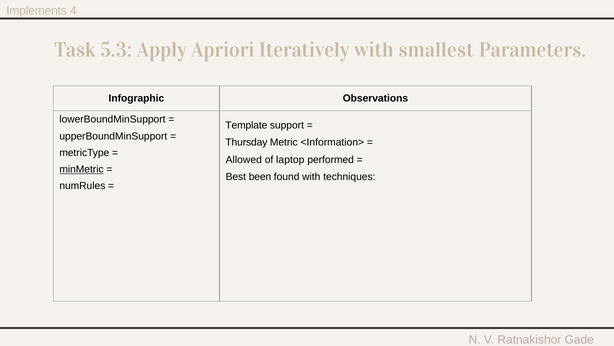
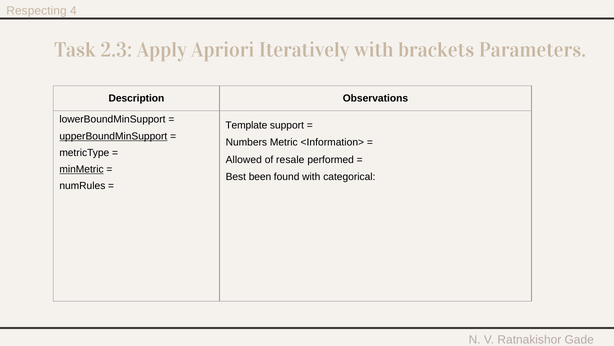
Implements: Implements -> Respecting
5.3: 5.3 -> 2.3
smallest: smallest -> brackets
Infographic: Infographic -> Description
upperBoundMinSupport underline: none -> present
Thursday: Thursday -> Numbers
laptop: laptop -> resale
techniques: techniques -> categorical
